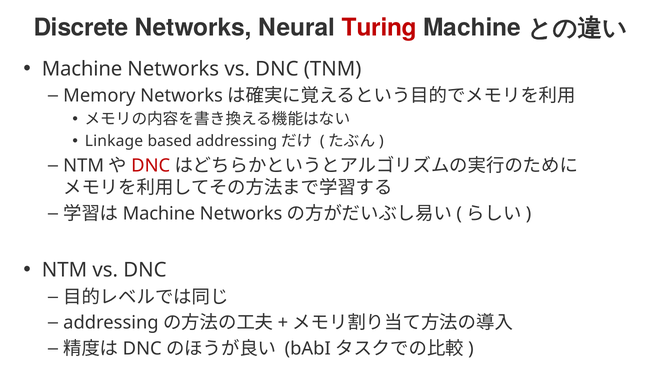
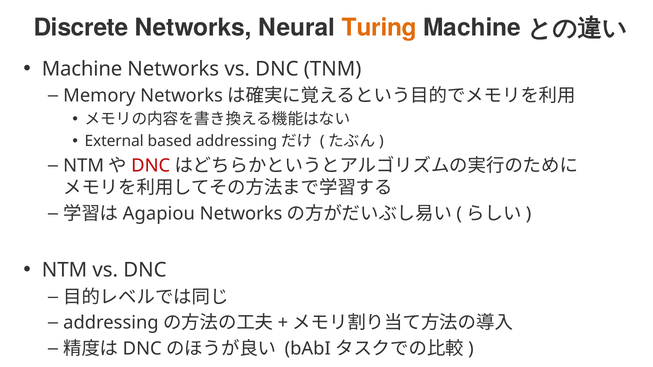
Turing colour: red -> orange
Linkage: Linkage -> External
Machine at (159, 214): Machine -> Agapiou
